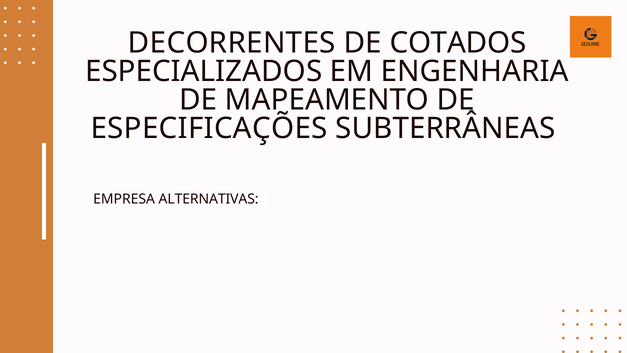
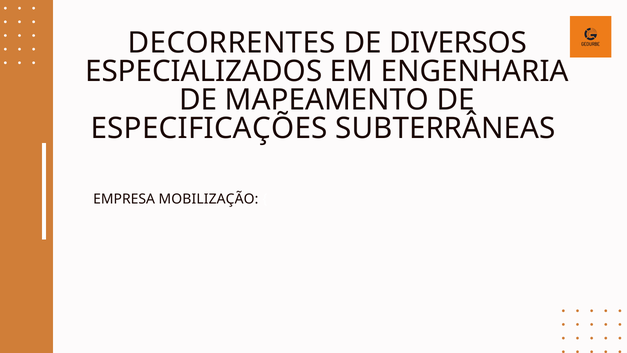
COTADOS: COTADOS -> DIVERSOS
ALTERNATIVAS: ALTERNATIVAS -> MOBILIZAÇÃO
